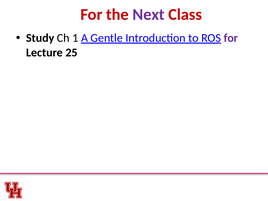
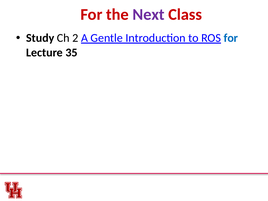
1: 1 -> 2
for at (231, 38) colour: purple -> blue
25: 25 -> 35
